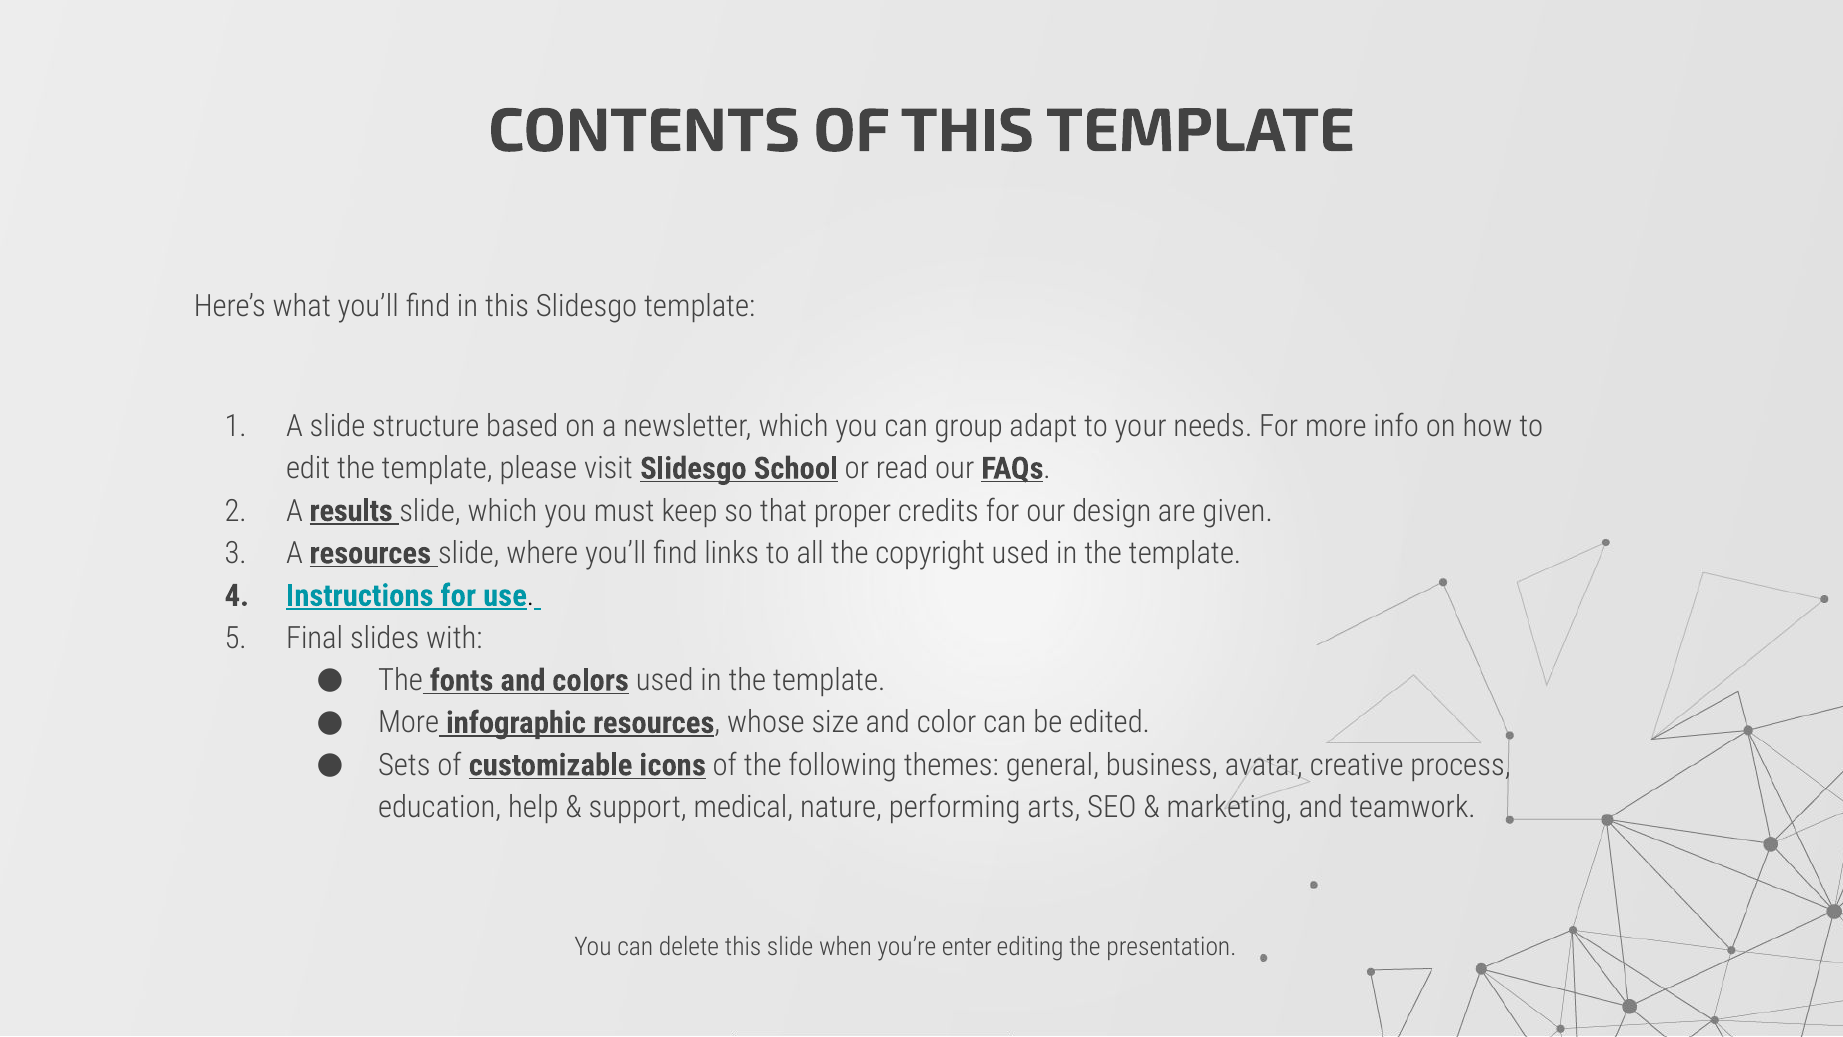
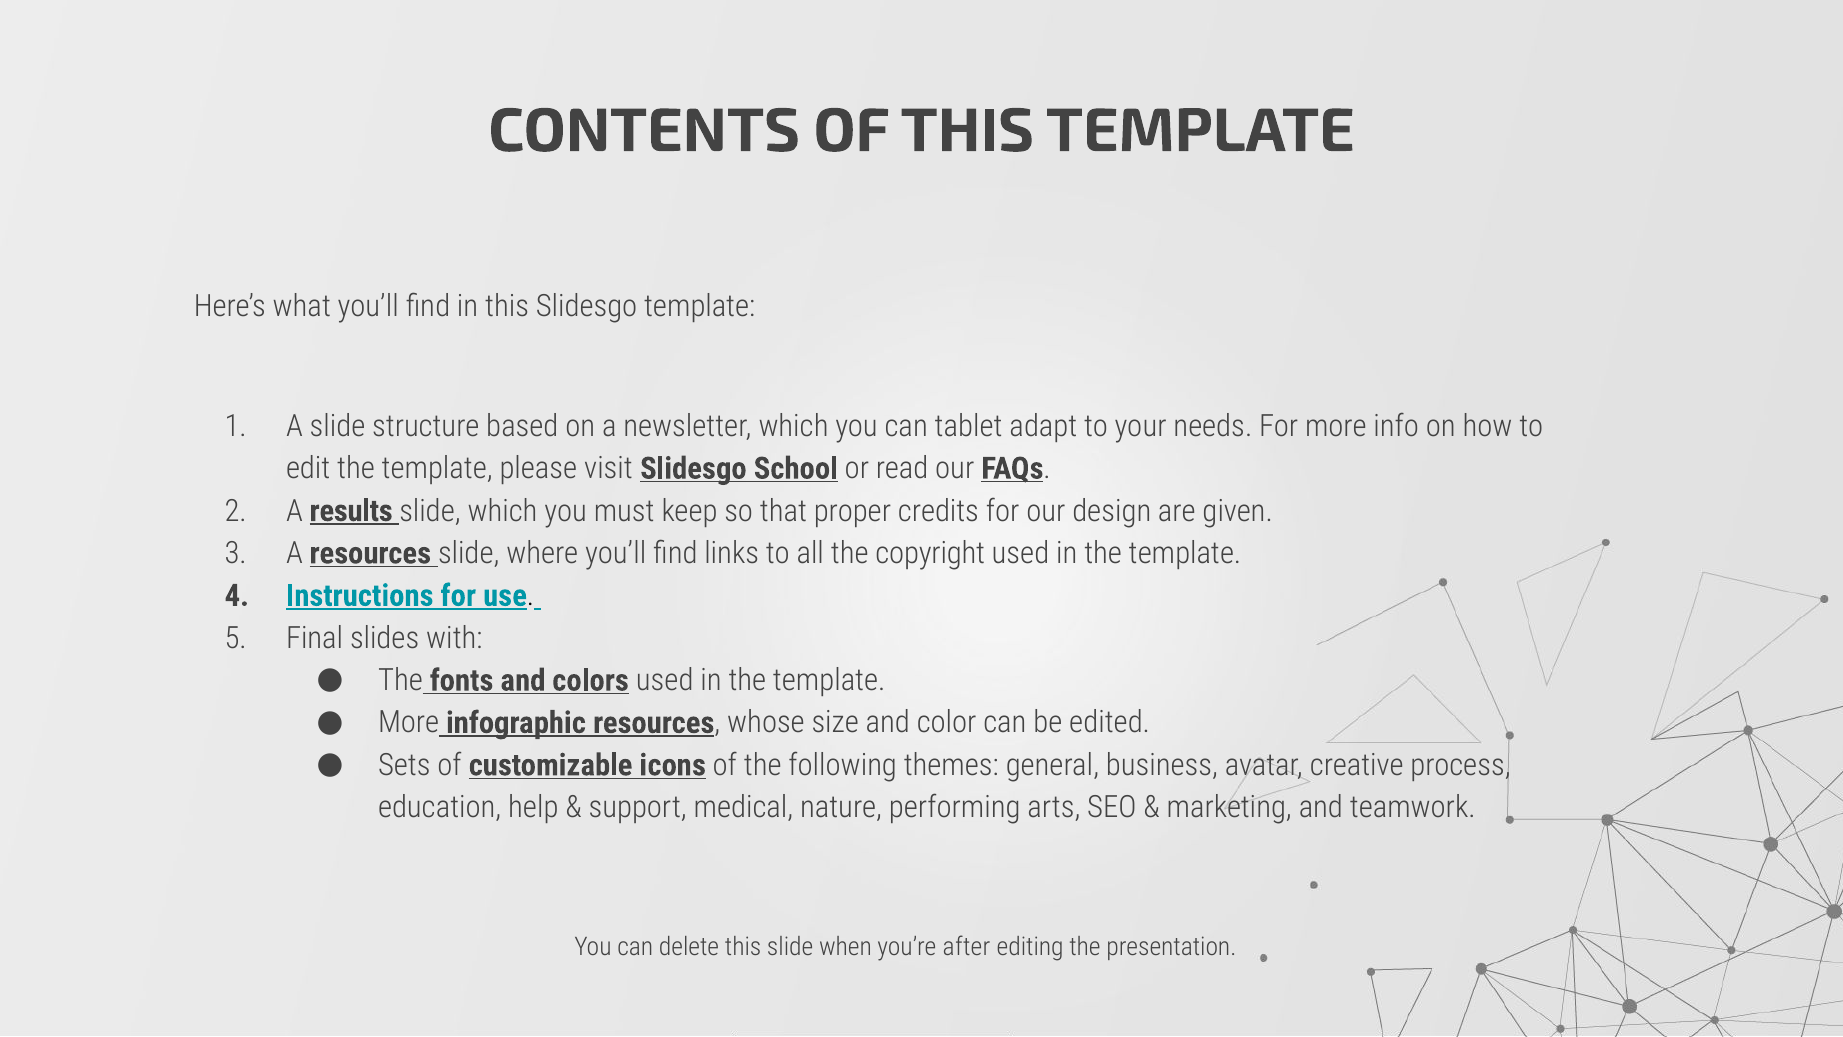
group: group -> tablet
enter: enter -> after
